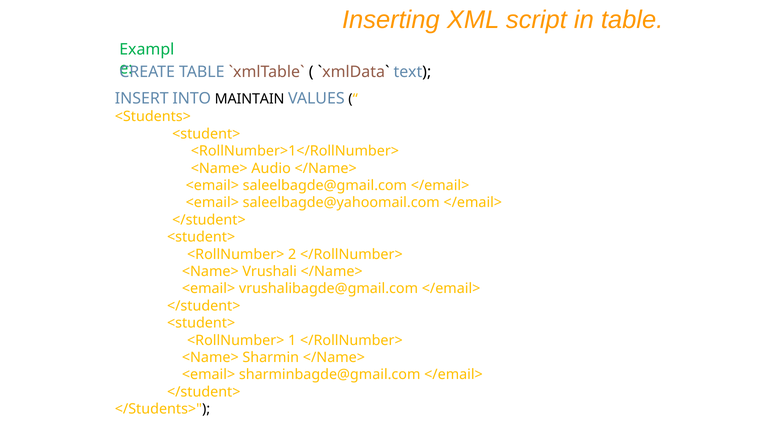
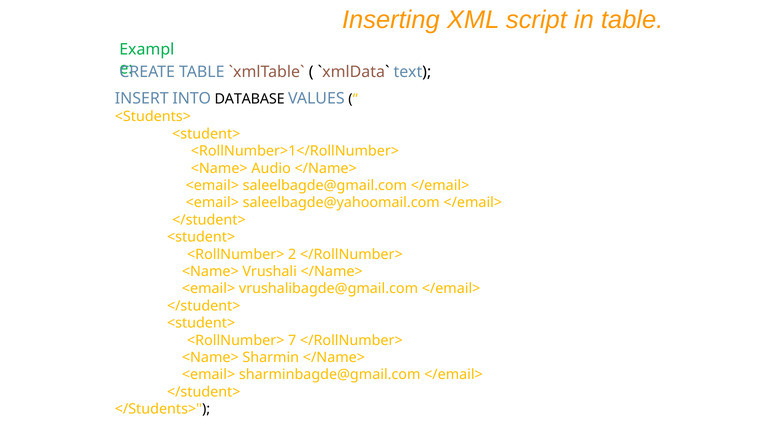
MAINTAIN: MAINTAIN -> DATABASE
1: 1 -> 7
